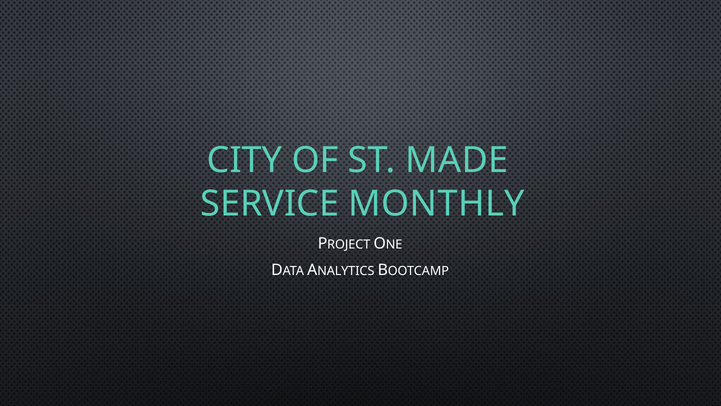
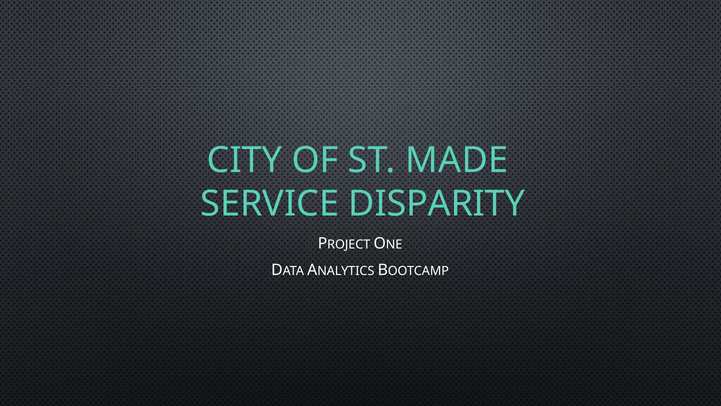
MONTHLY: MONTHLY -> DISPARITY
